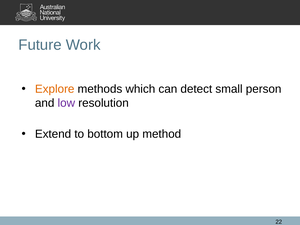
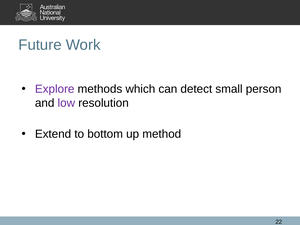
Explore colour: orange -> purple
